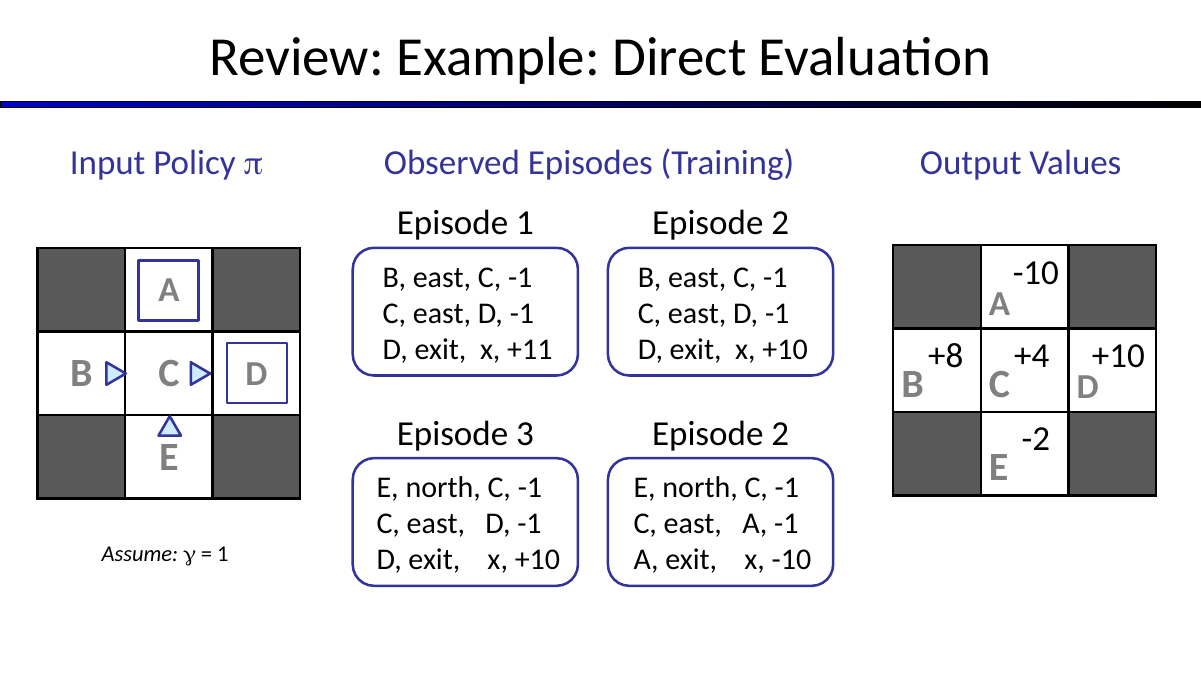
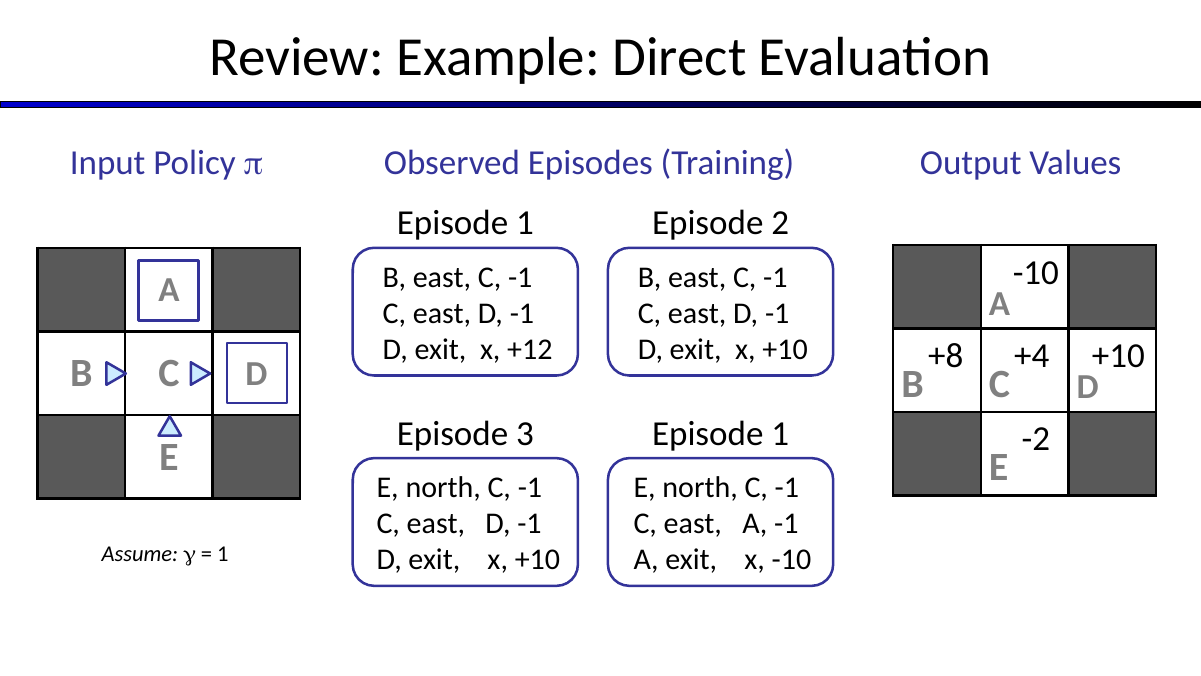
+11: +11 -> +12
3 Episode 2: 2 -> 1
